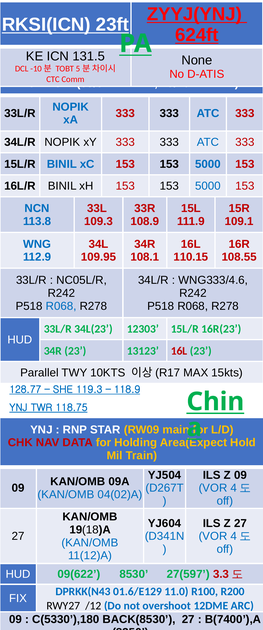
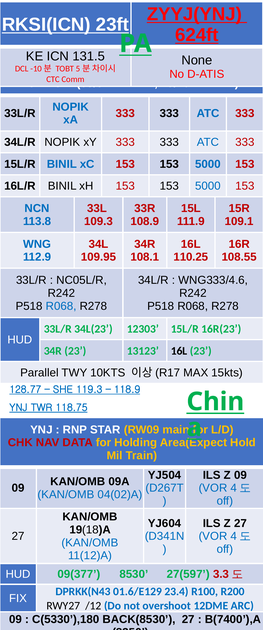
110.15: 110.15 -> 110.25
16L at (179, 350) colour: red -> black
09(622: 09(622 -> 09(377
11.0: 11.0 -> 23.4
